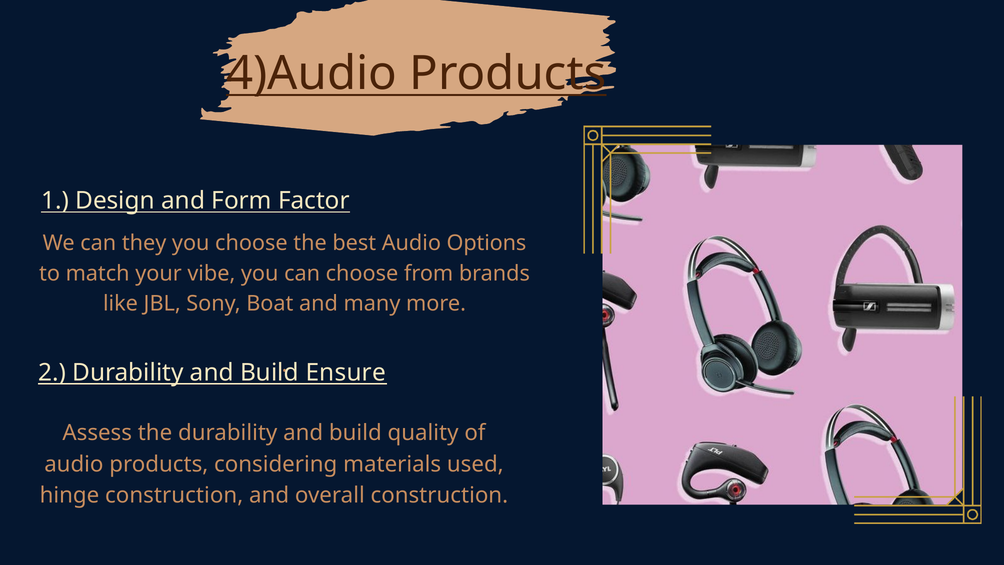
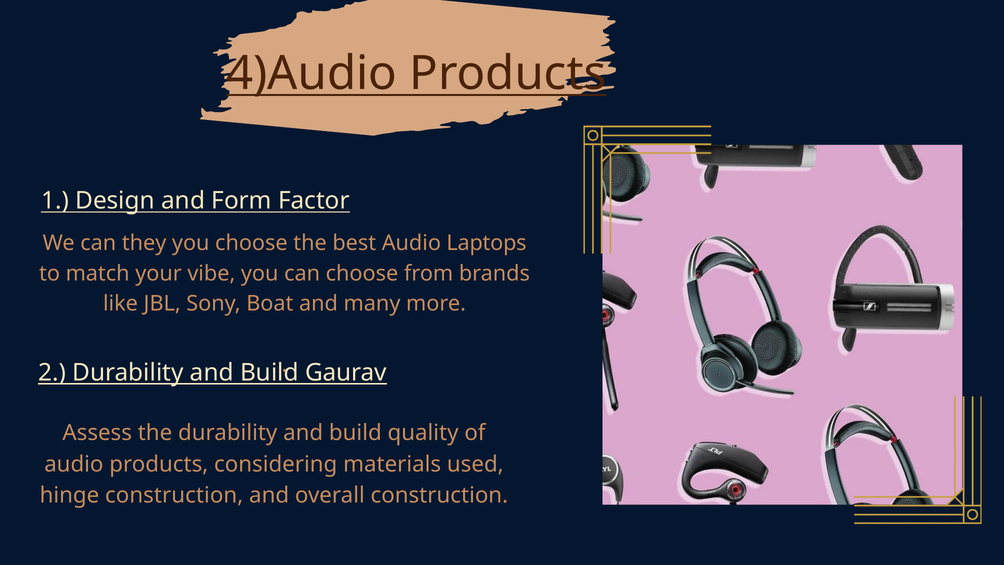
Options: Options -> Laptops
Ensure: Ensure -> Gaurav
